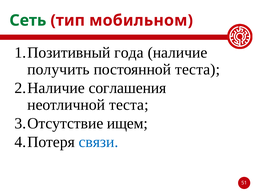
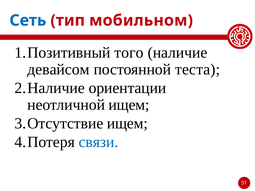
Сеть colour: green -> blue
года: года -> того
получить: получить -> девайсом
соглашения: соглашения -> ориентации
неотличной теста: теста -> ищем
